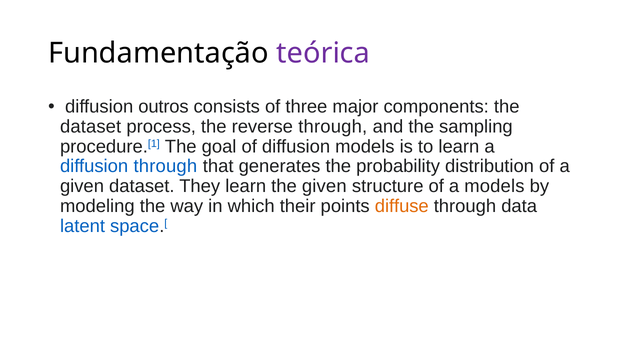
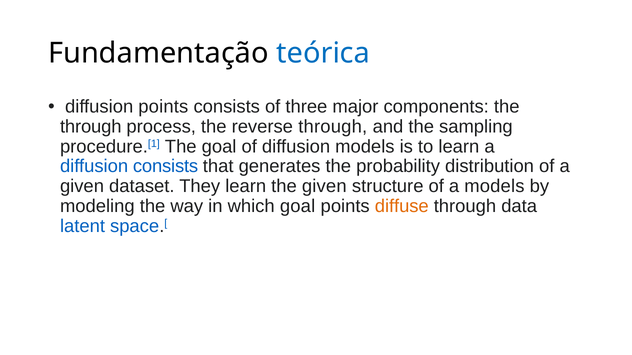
teórica colour: purple -> blue
diffusion outros: outros -> points
dataset at (91, 127): dataset -> through
diffusion through: through -> consists
which their: their -> goal
